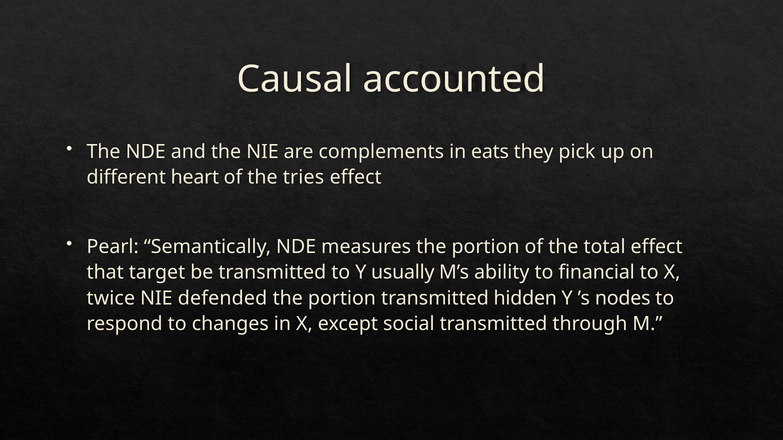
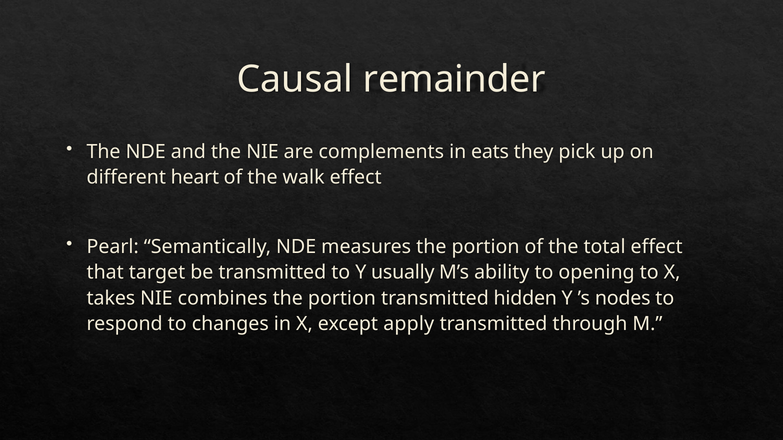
accounted: accounted -> remainder
tries: tries -> walk
financial: financial -> opening
twice: twice -> takes
defended: defended -> combines
social: social -> apply
